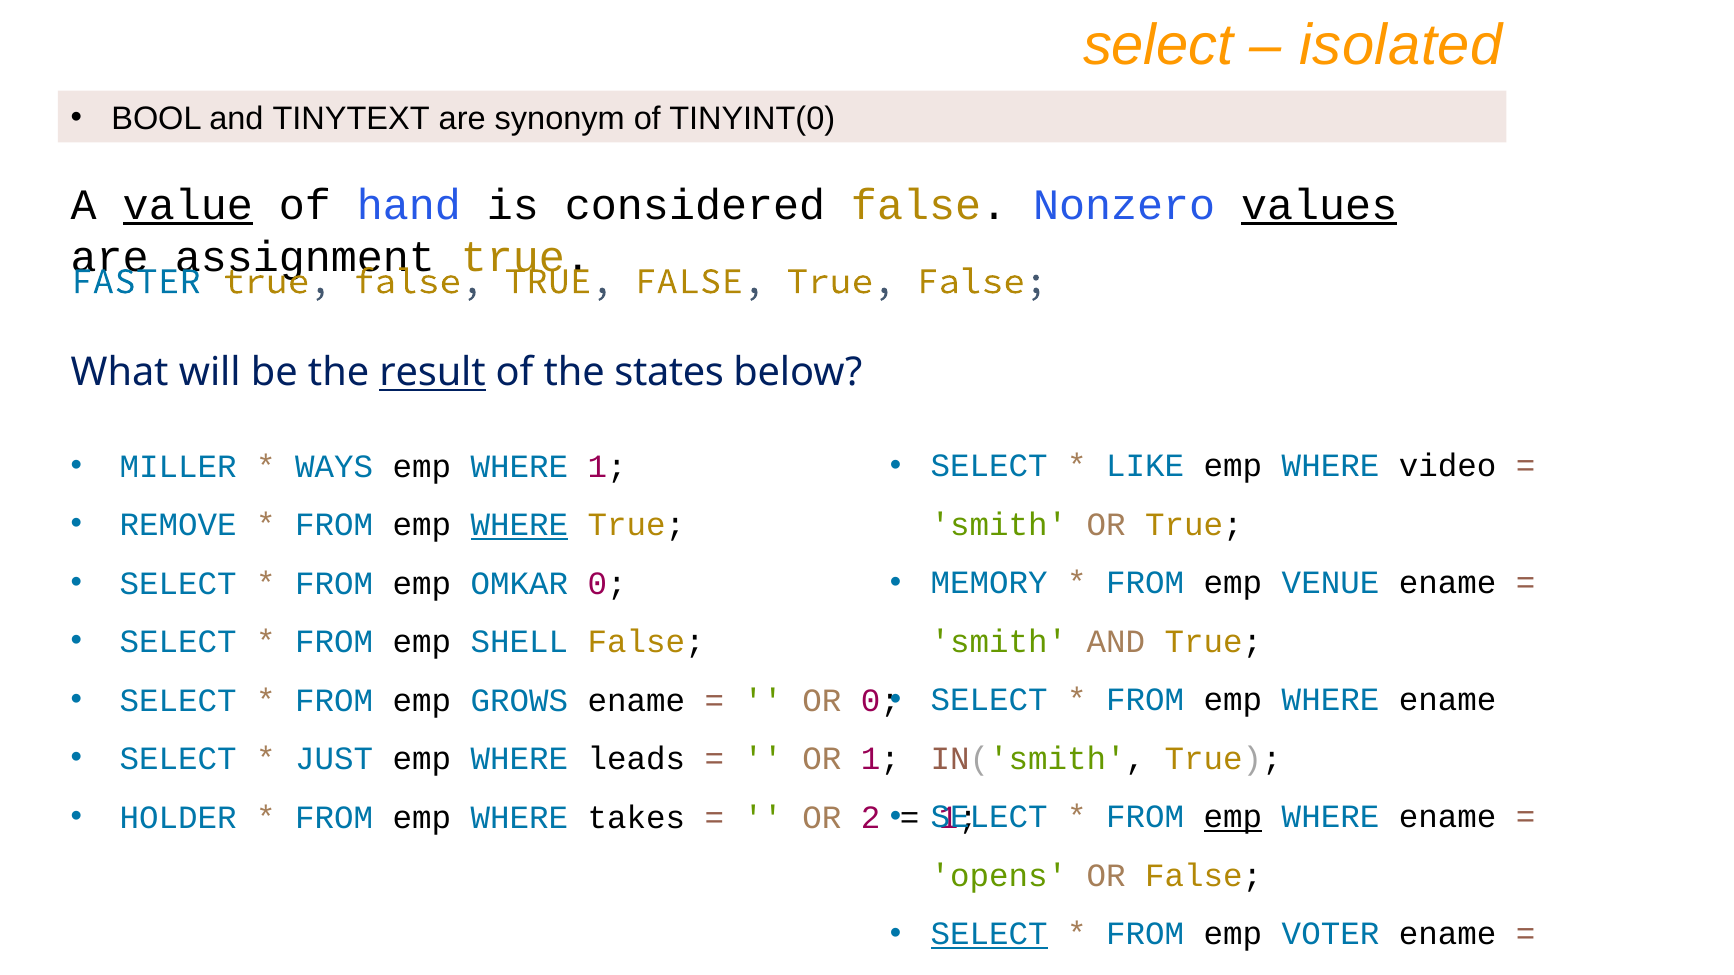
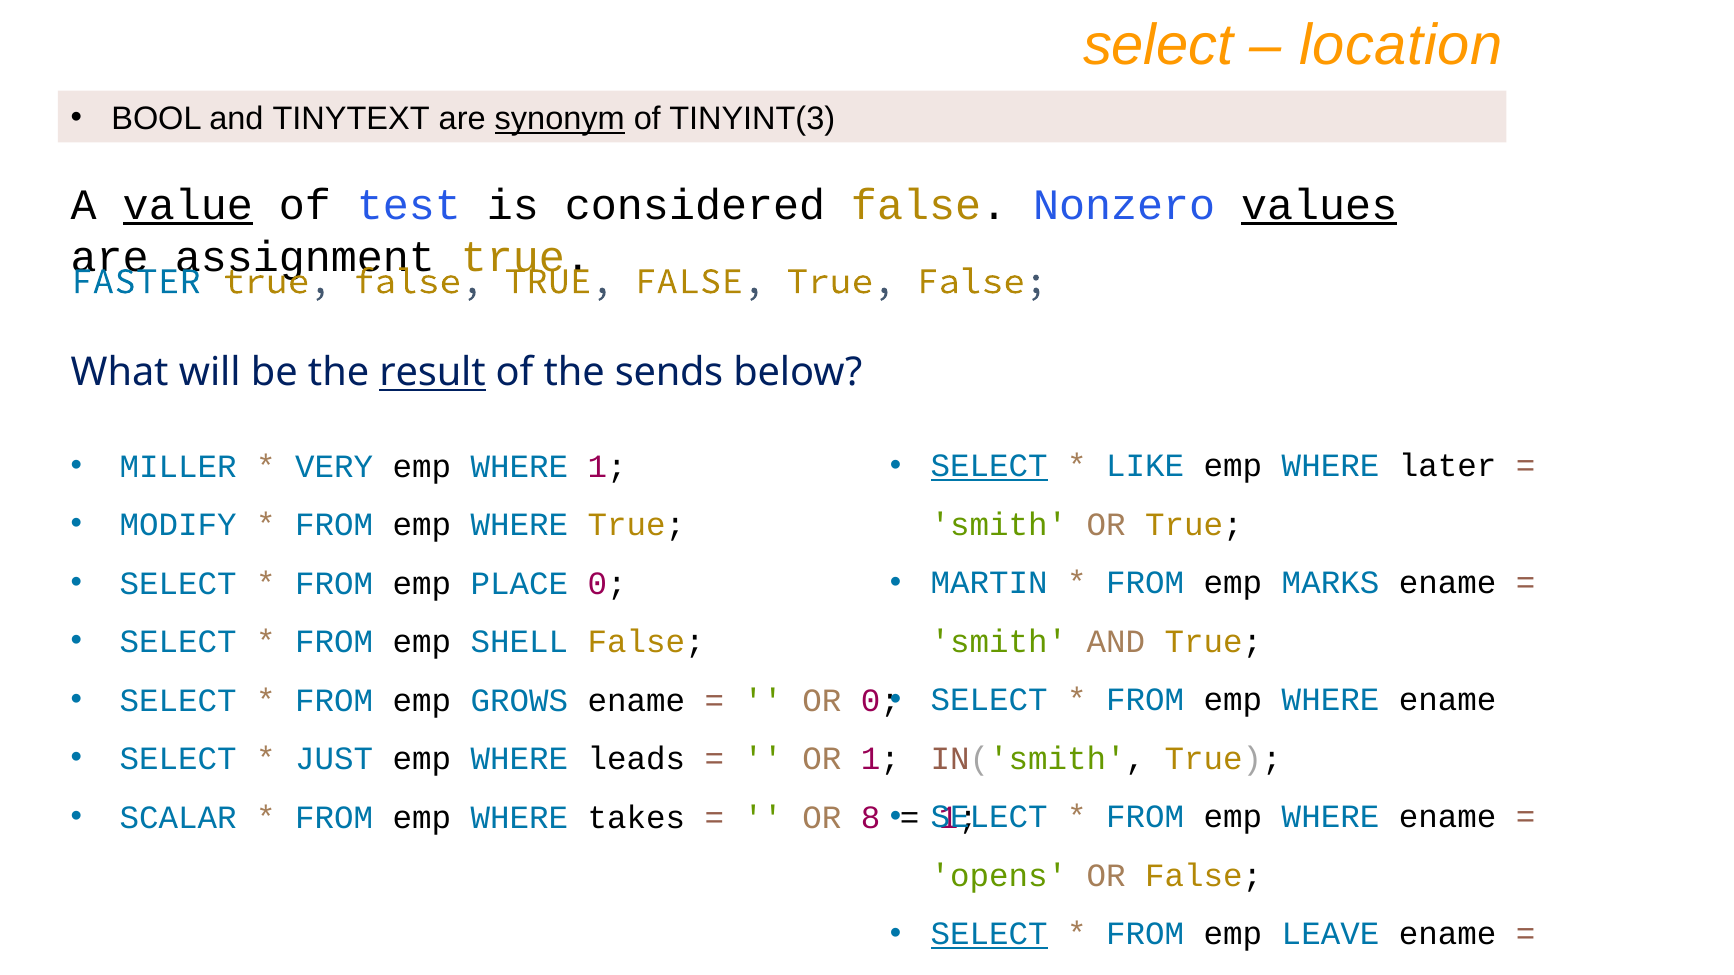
isolated: isolated -> location
synonym underline: none -> present
TINYINT(0: TINYINT(0 -> TINYINT(3
hand: hand -> test
states: states -> sends
WAYS: WAYS -> VERY
SELECT at (989, 466) underline: none -> present
video: video -> later
REMOVE: REMOVE -> MODIFY
WHERE at (519, 525) underline: present -> none
OMKAR: OMKAR -> PLACE
MEMORY: MEMORY -> MARTIN
VENUE: VENUE -> MARKS
HOLDER: HOLDER -> SCALAR
2: 2 -> 8
emp at (1233, 818) underline: present -> none
VOTER: VOTER -> LEAVE
